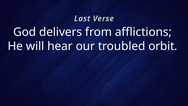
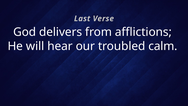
orbit: orbit -> calm
